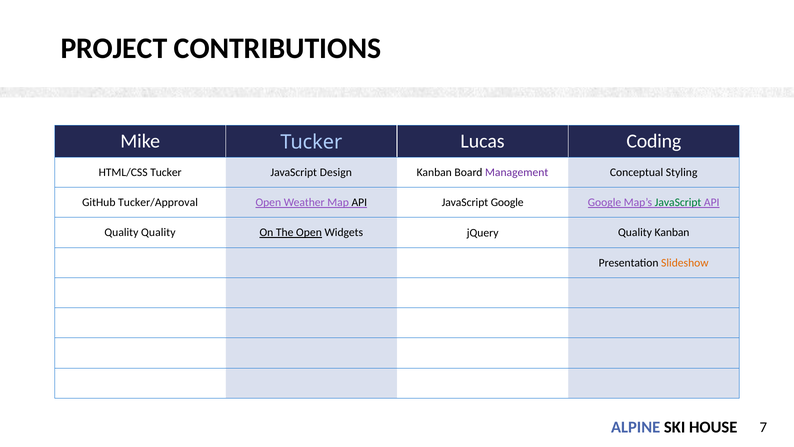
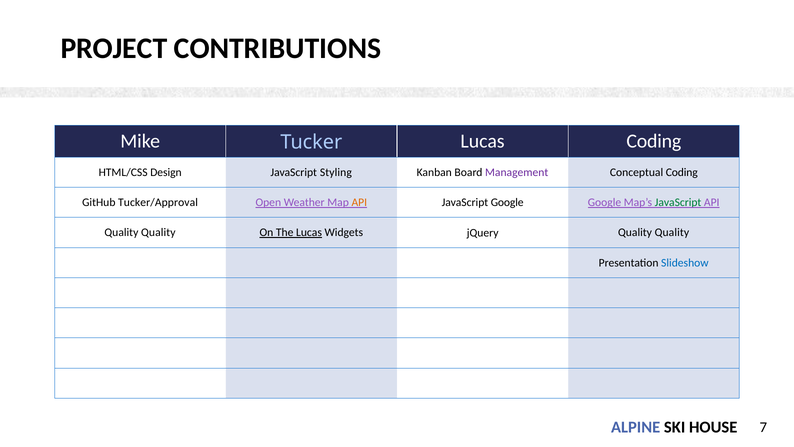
HTML/CSS Tucker: Tucker -> Design
Design: Design -> Styling
Conceptual Styling: Styling -> Coding
API at (359, 202) colour: black -> orange
The Open: Open -> Lucas
jjQuery Quality Kanban: Kanban -> Quality
Slideshow colour: orange -> blue
